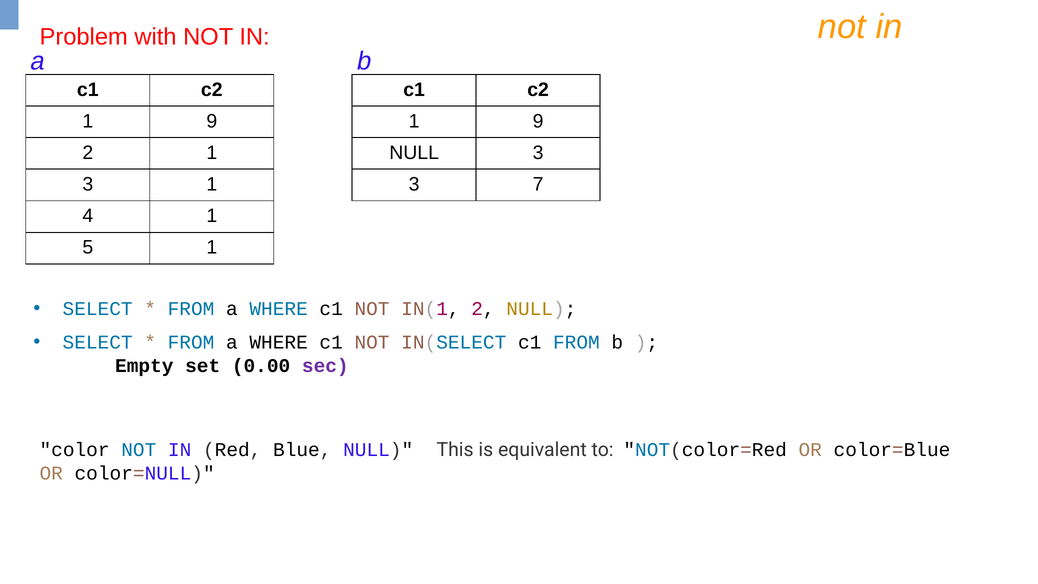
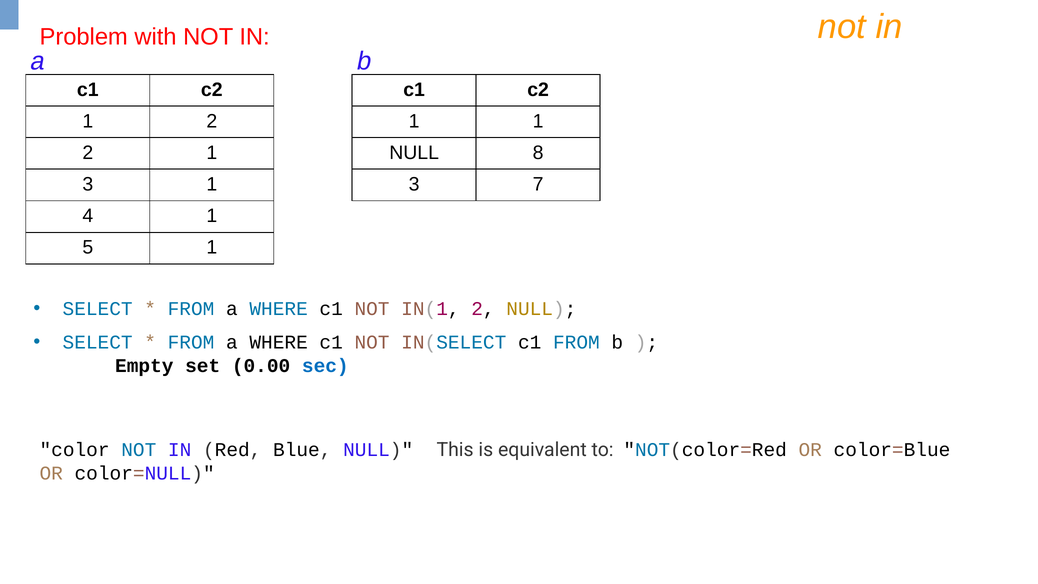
9 at (212, 121): 9 -> 2
9 at (538, 121): 9 -> 1
NULL 3: 3 -> 8
sec colour: purple -> blue
